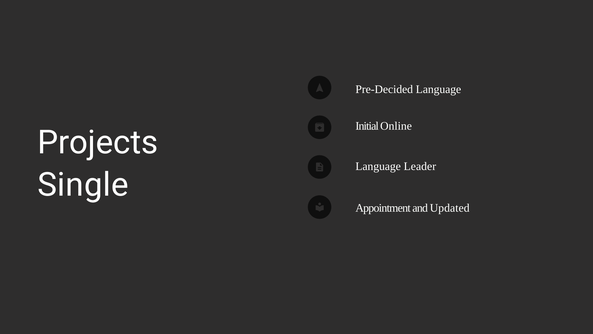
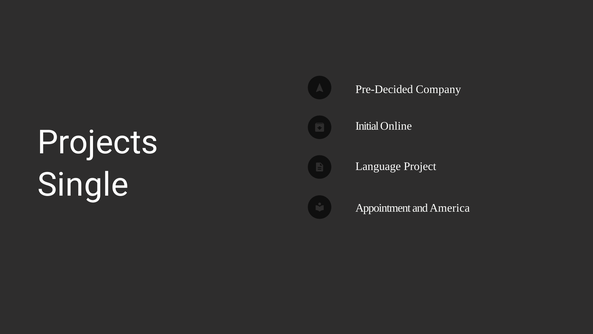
Pre-Decided Language: Language -> Company
Leader: Leader -> Project
Updated: Updated -> America
